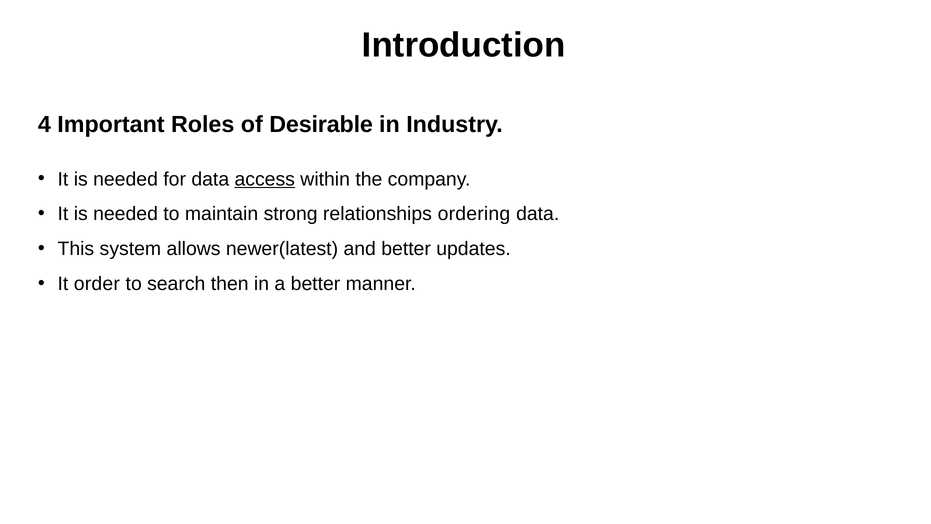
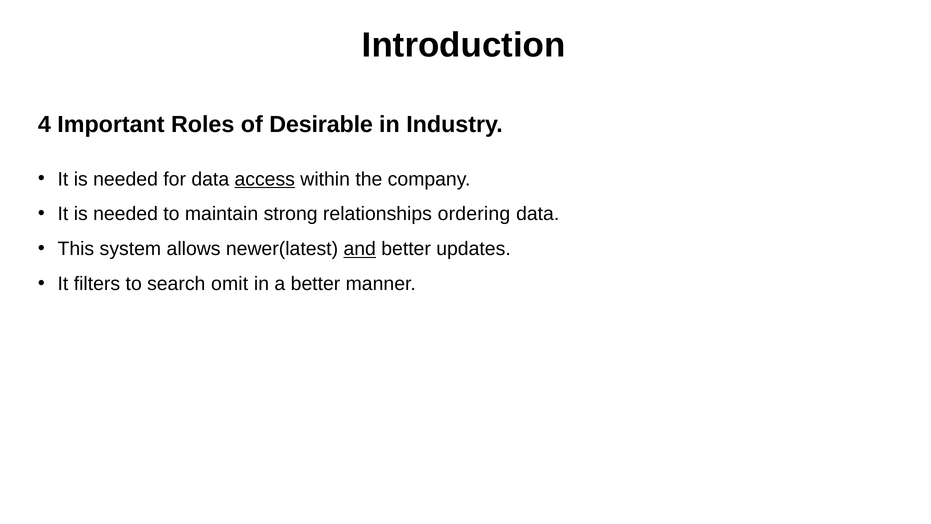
and underline: none -> present
order: order -> filters
then: then -> omit
